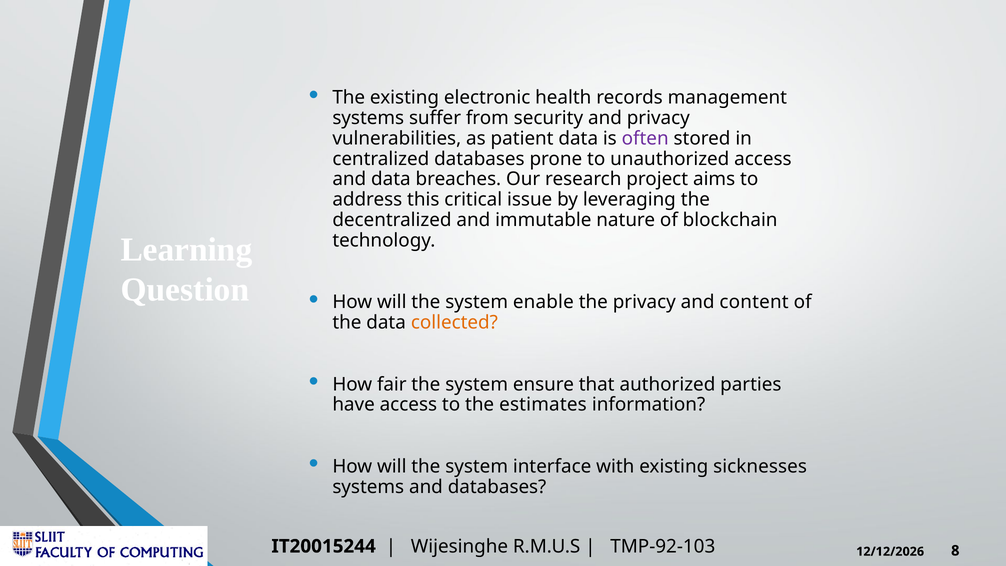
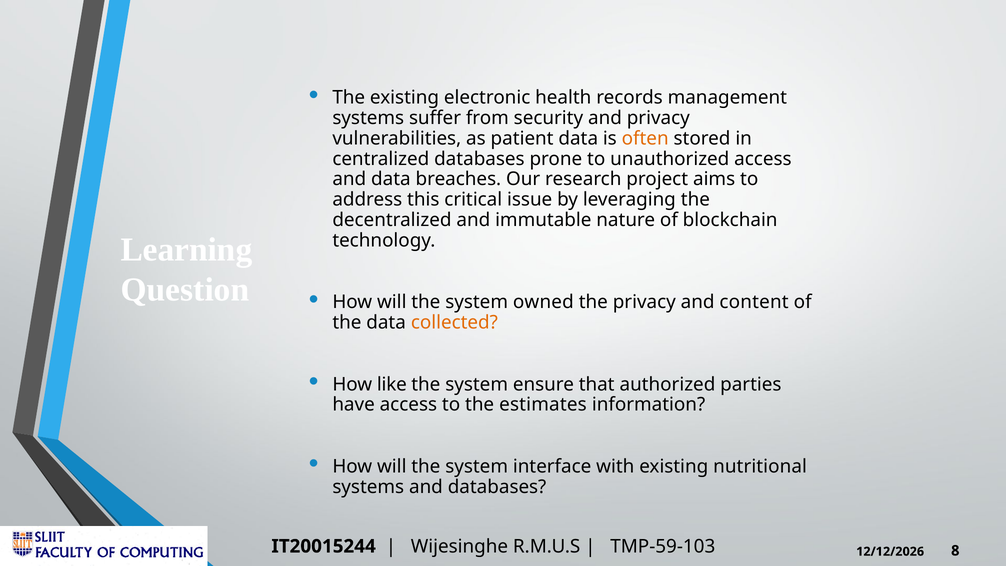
often colour: purple -> orange
enable: enable -> owned
fair: fair -> like
sicknesses: sicknesses -> nutritional
TMP-92-103: TMP-92-103 -> TMP-59-103
